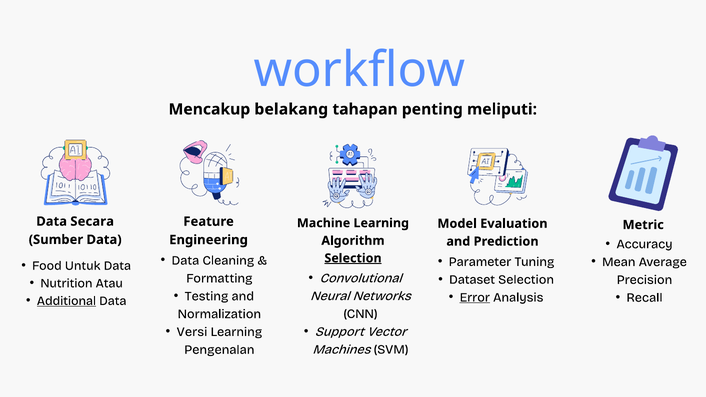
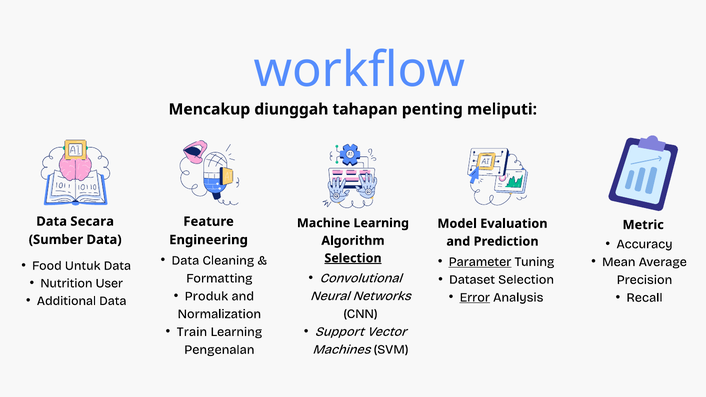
belakang: belakang -> diunggah
Parameter underline: none -> present
Atau: Atau -> User
Testing: Testing -> Produk
Additional underline: present -> none
Versi: Versi -> Train
